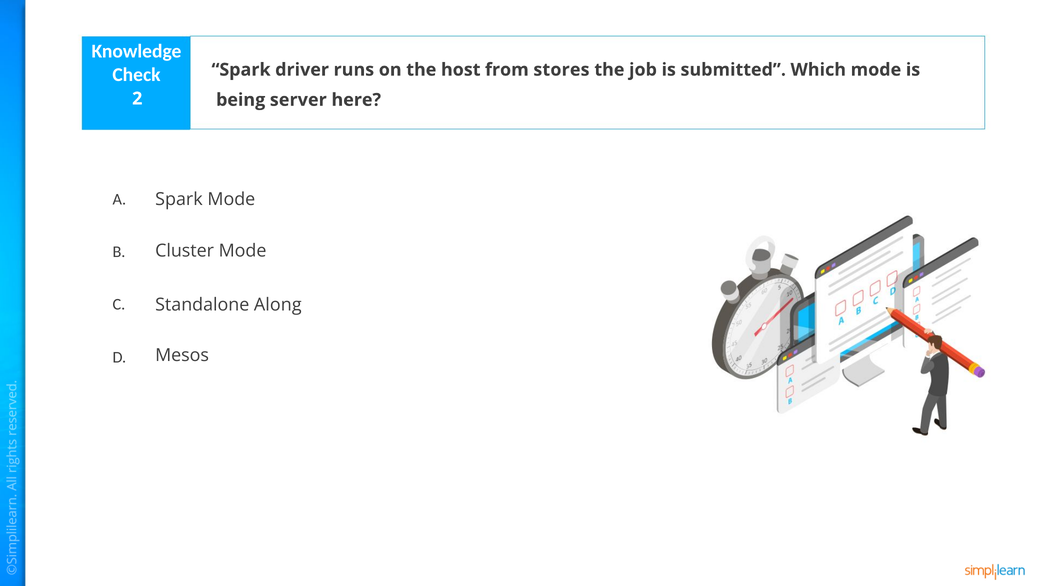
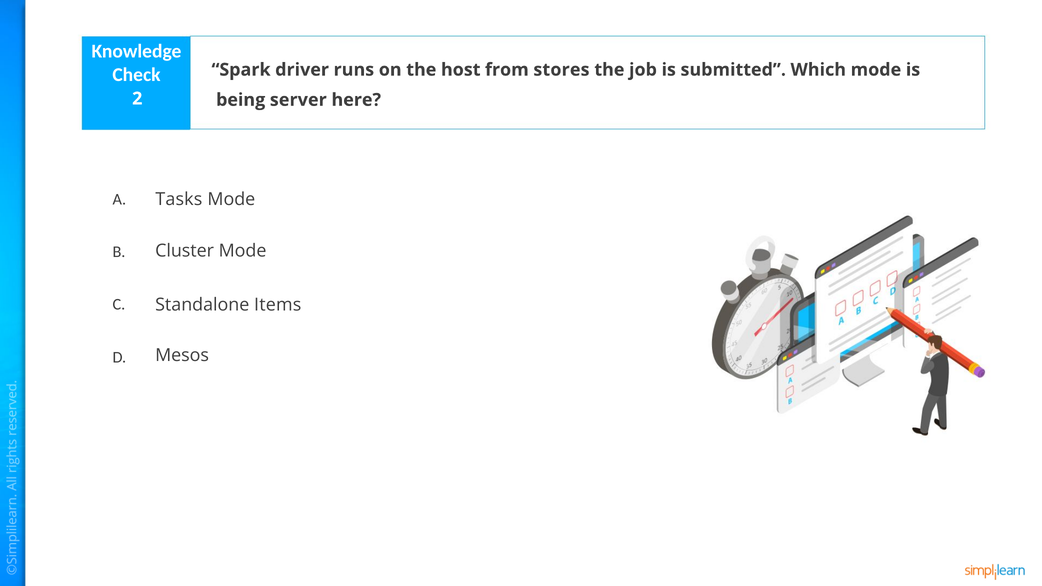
Spark at (179, 199): Spark -> Tasks
Along: Along -> Items
